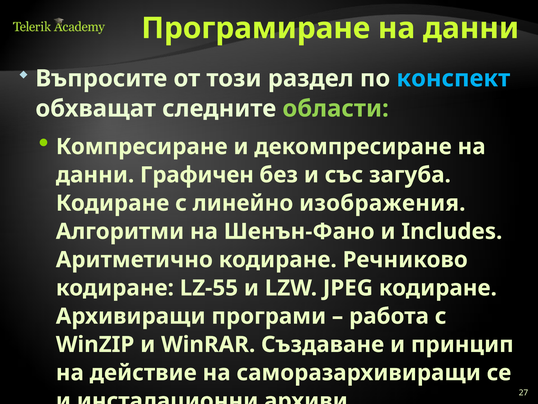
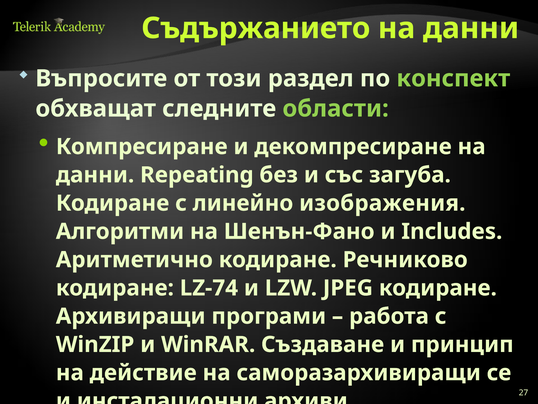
Програмиране: Програмиране -> Съдържанието
конспект colour: light blue -> light green
Графичен: Графичен -> Repeating
LZ-55: LZ-55 -> LZ-74
